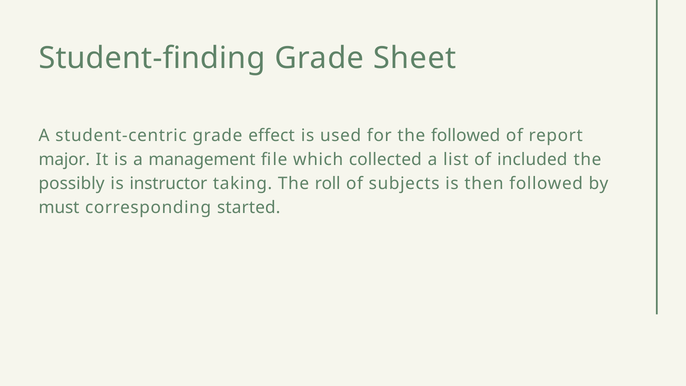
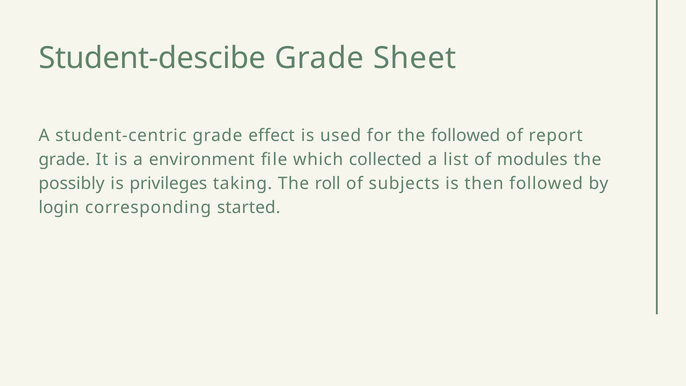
Student-finding: Student-finding -> Student-descibe
major at (64, 160): major -> grade
management: management -> environment
included: included -> modules
instructor: instructor -> privileges
must: must -> login
